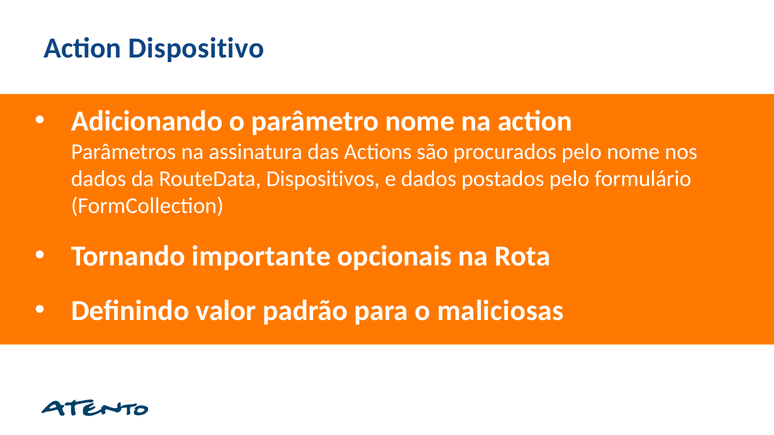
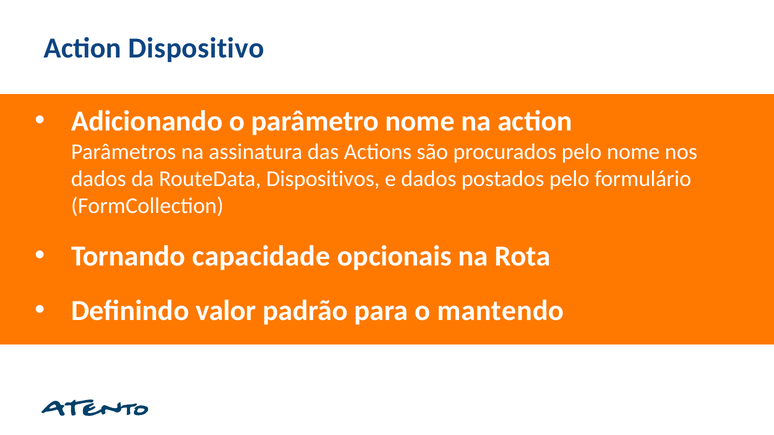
importante: importante -> capacidade
maliciosas: maliciosas -> mantendo
